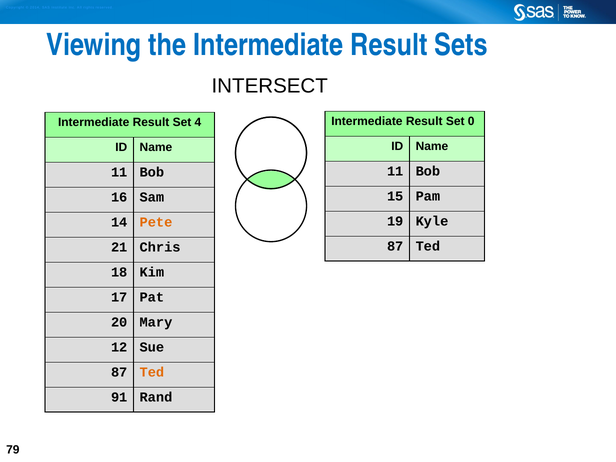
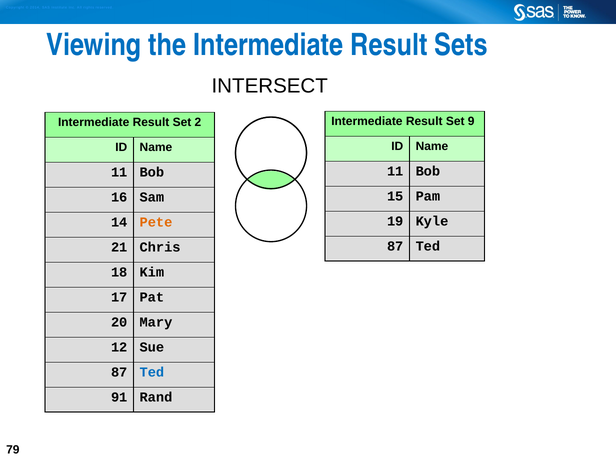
0: 0 -> 9
4: 4 -> 2
Ted at (152, 372) colour: orange -> blue
